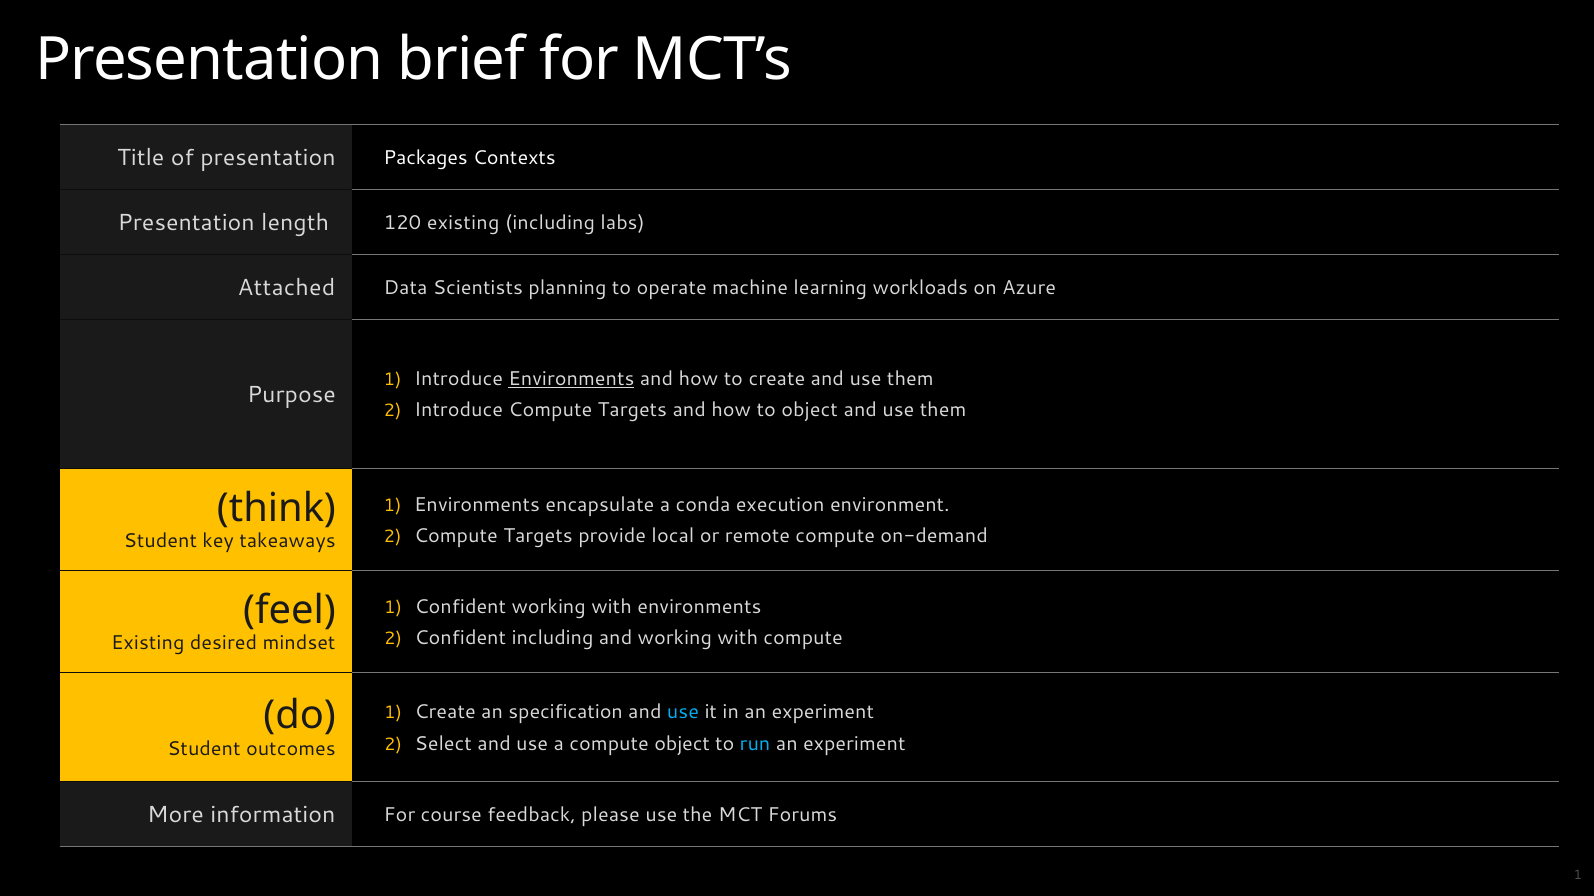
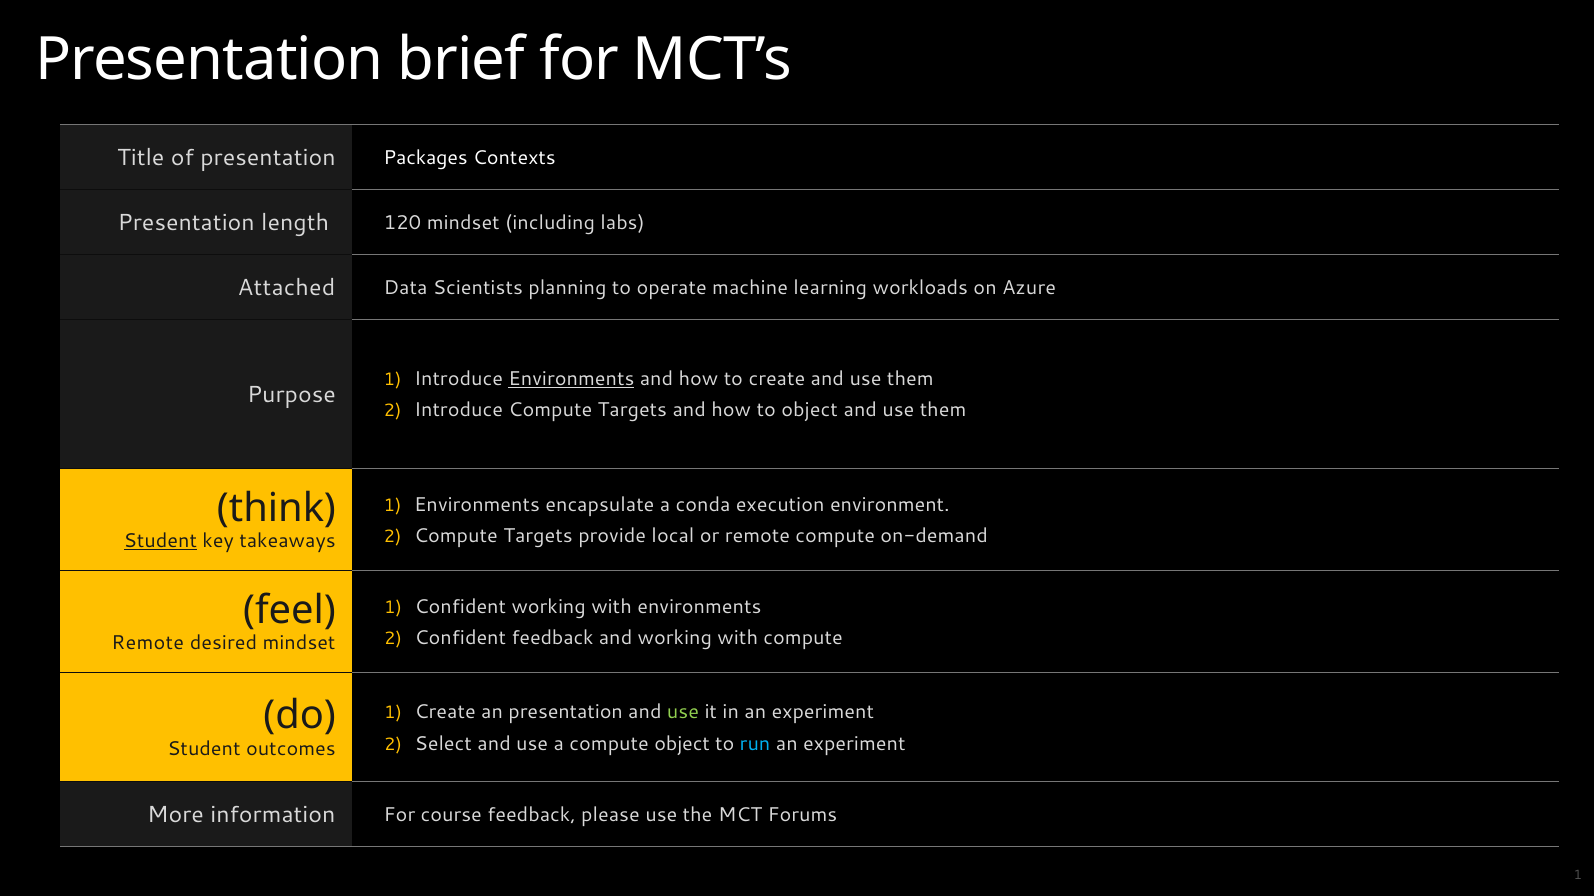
120 existing: existing -> mindset
Student at (160, 542) underline: none -> present
Confident including: including -> feedback
Existing at (148, 644): Existing -> Remote
an specification: specification -> presentation
use at (683, 713) colour: light blue -> light green
